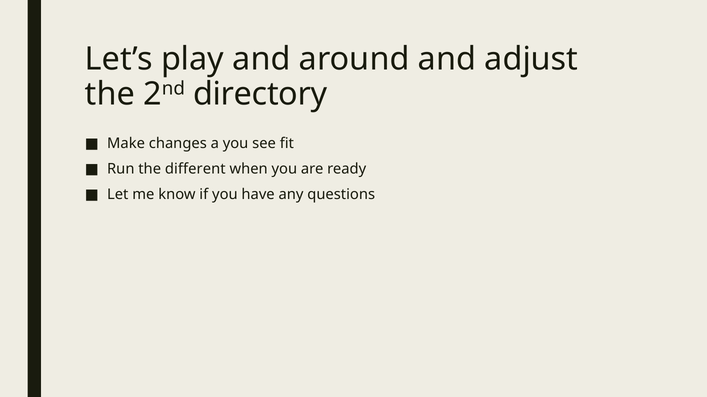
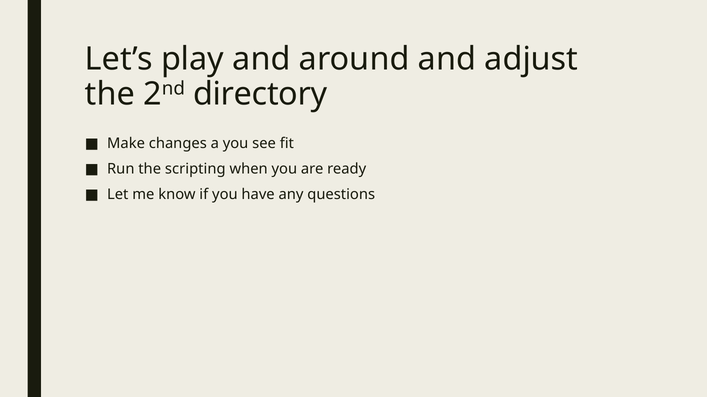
different: different -> scripting
